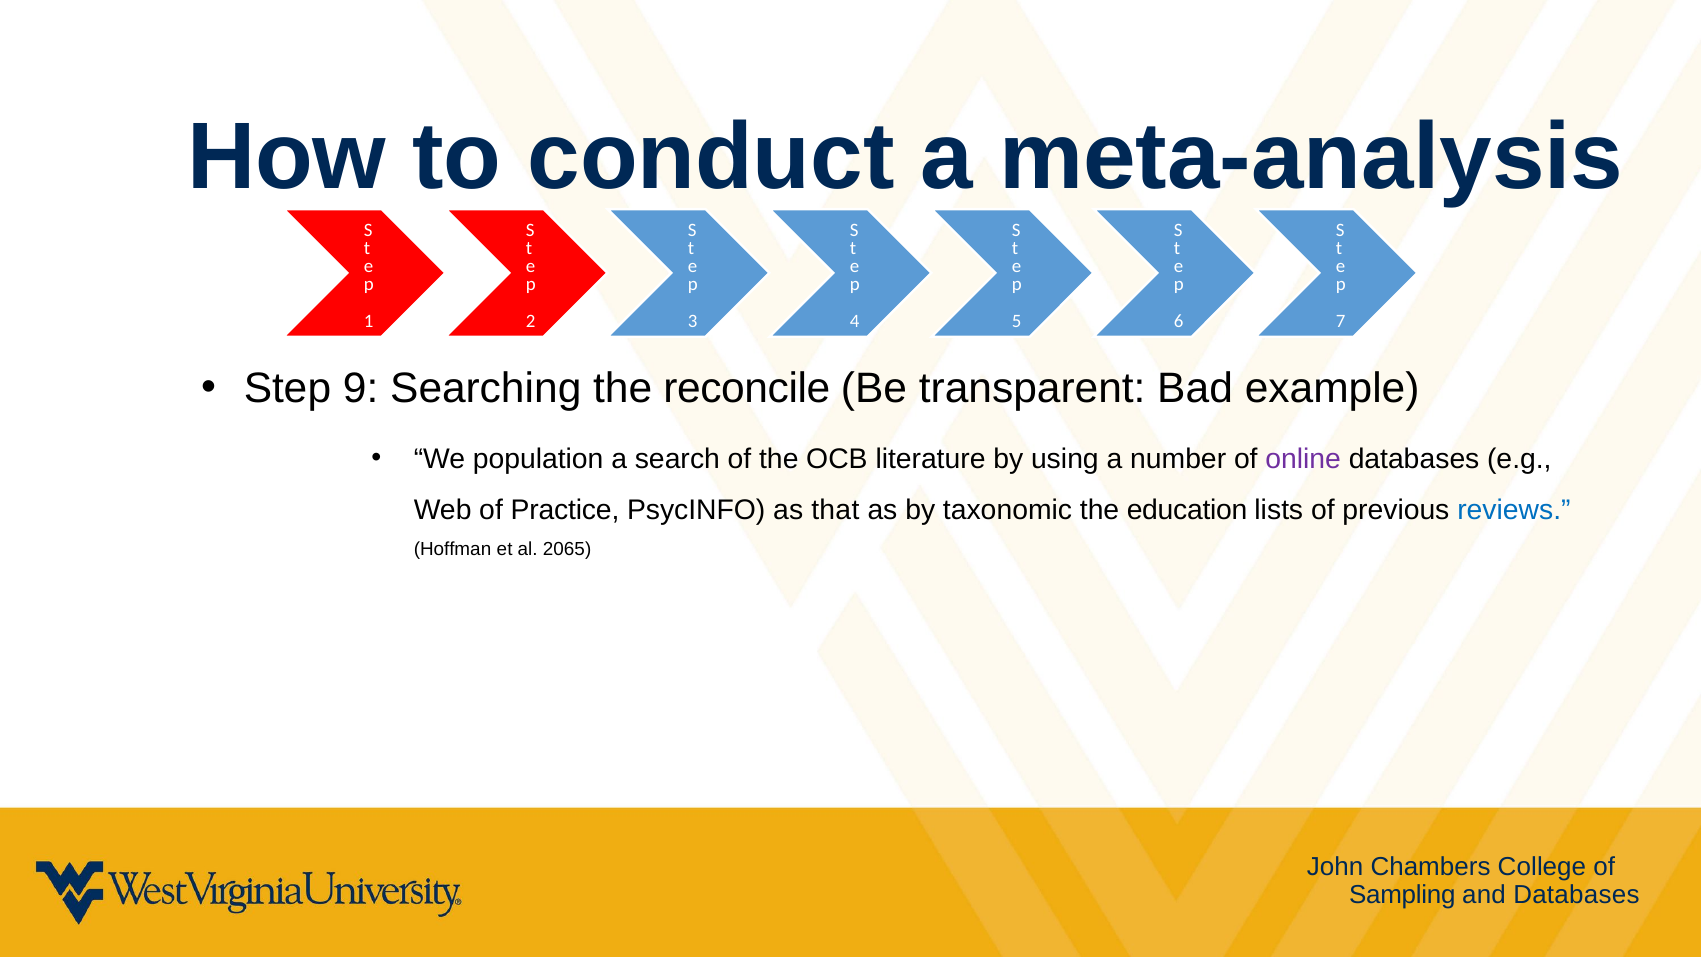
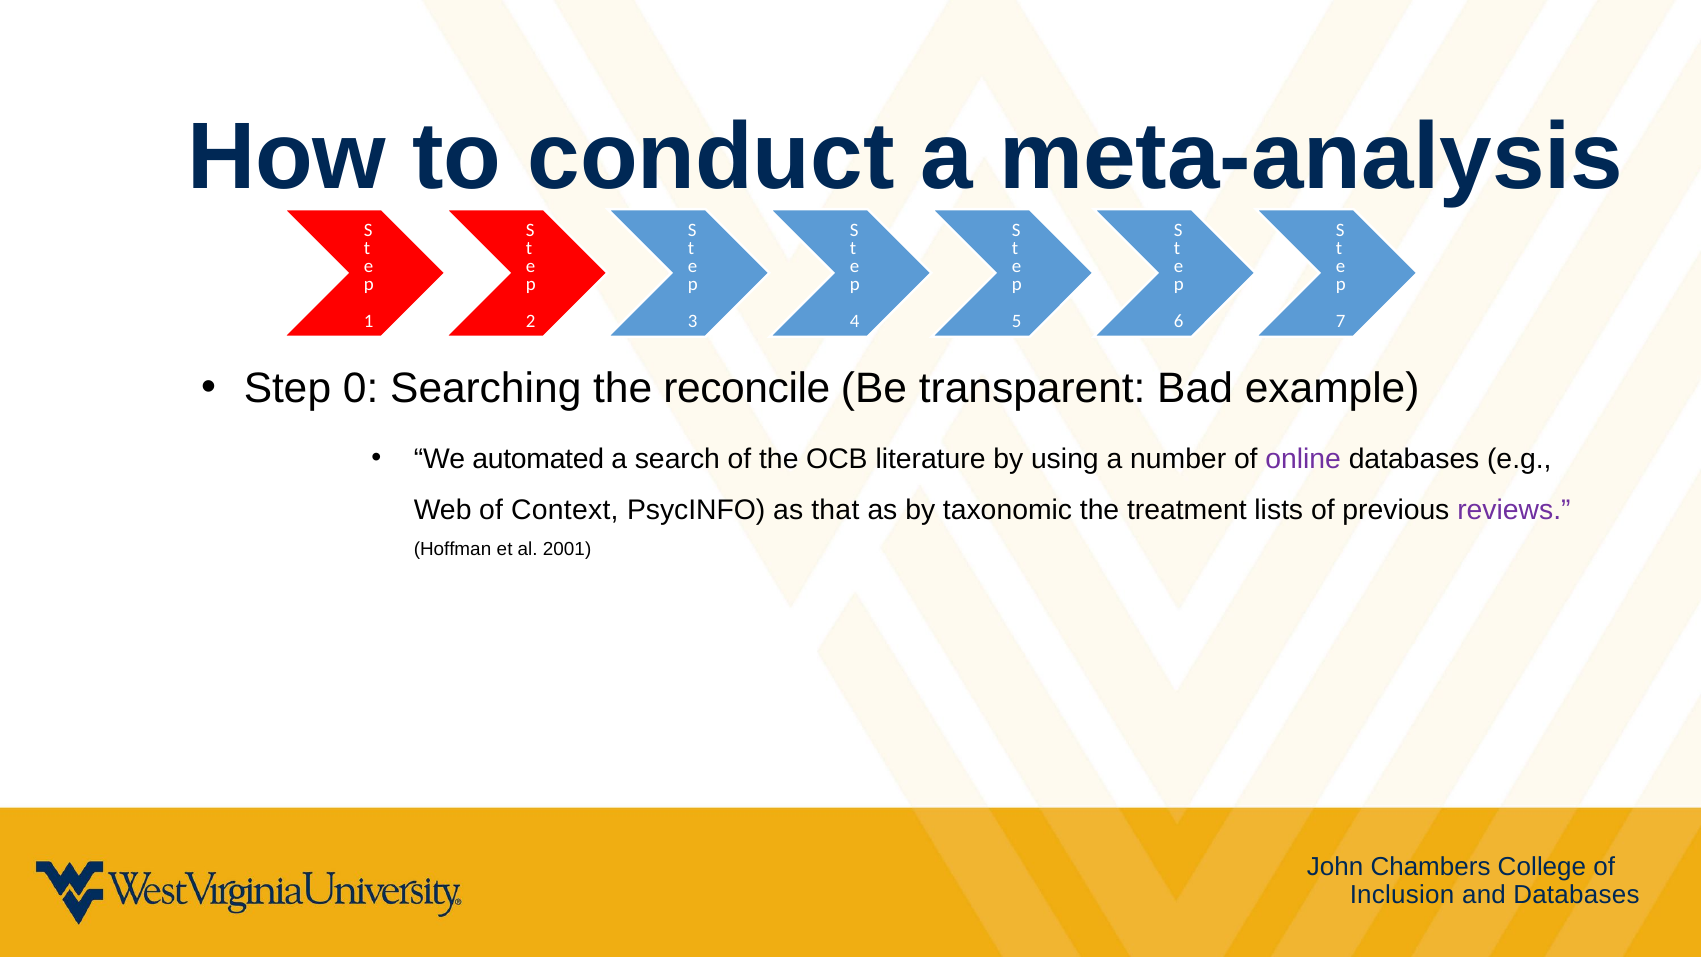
9: 9 -> 0
population: population -> automated
Practice: Practice -> Context
education: education -> treatment
reviews colour: blue -> purple
2065: 2065 -> 2001
Sampling: Sampling -> Inclusion
